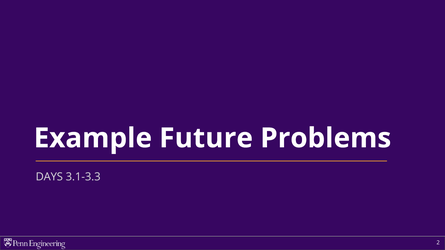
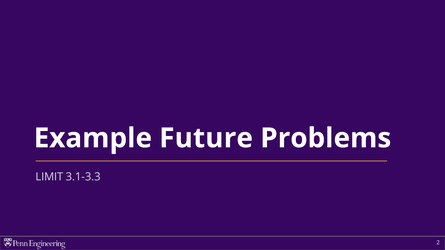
DAYS: DAYS -> LIMIT
